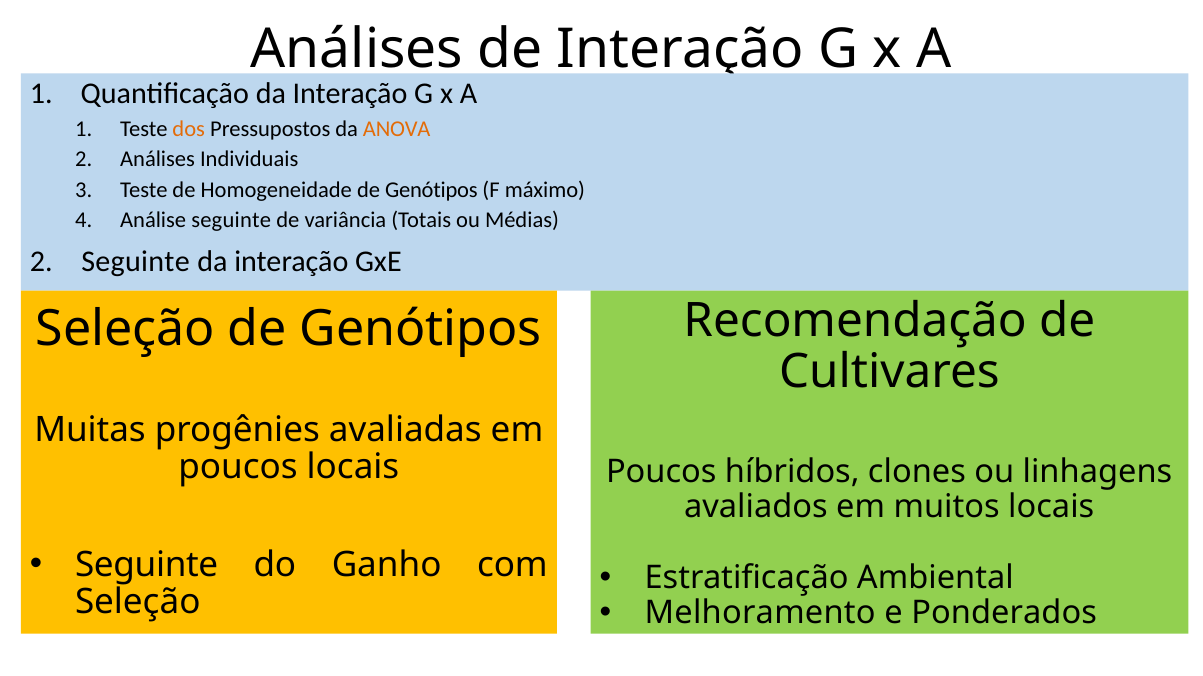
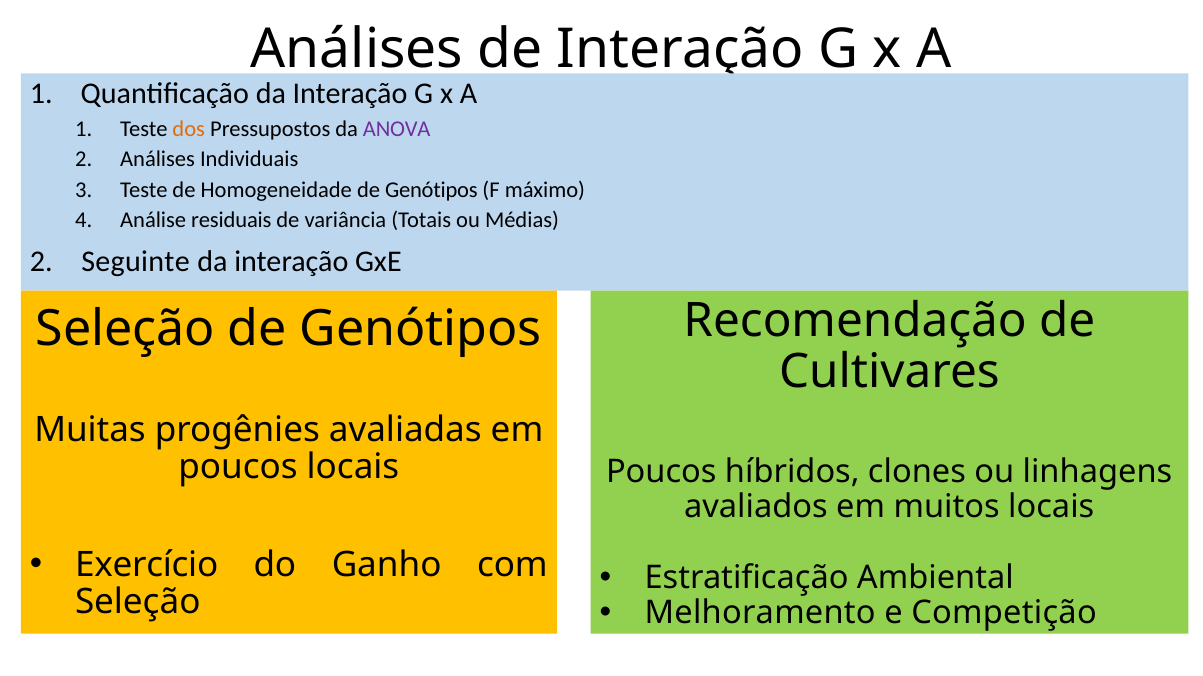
ANOVA colour: orange -> purple
Análise seguinte: seguinte -> residuais
Seguinte at (147, 565): Seguinte -> Exercício
Ponderados: Ponderados -> Competição
